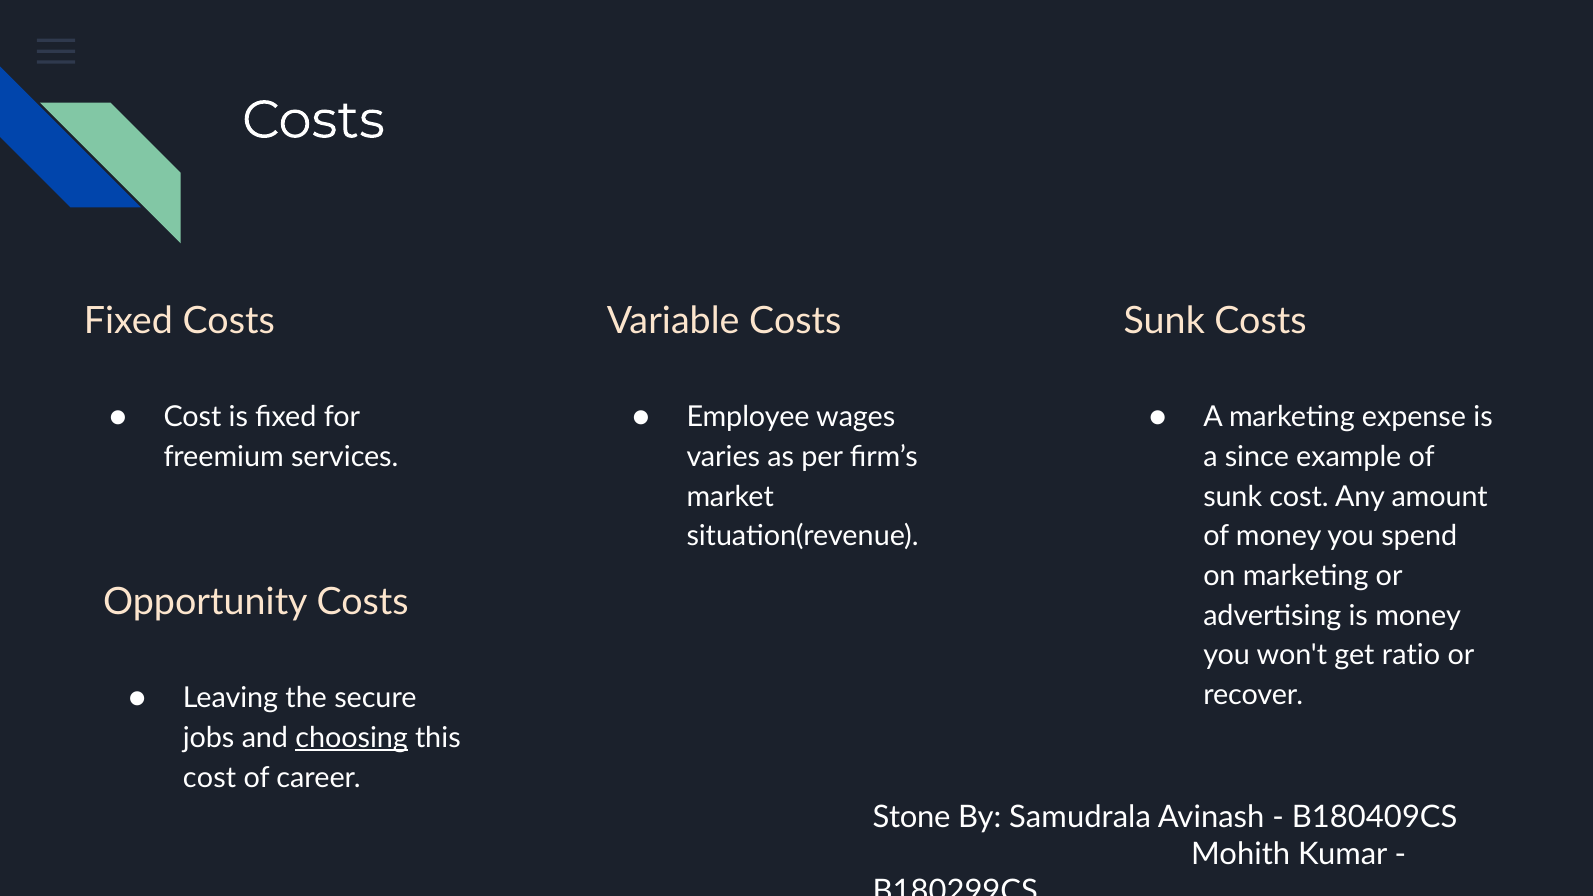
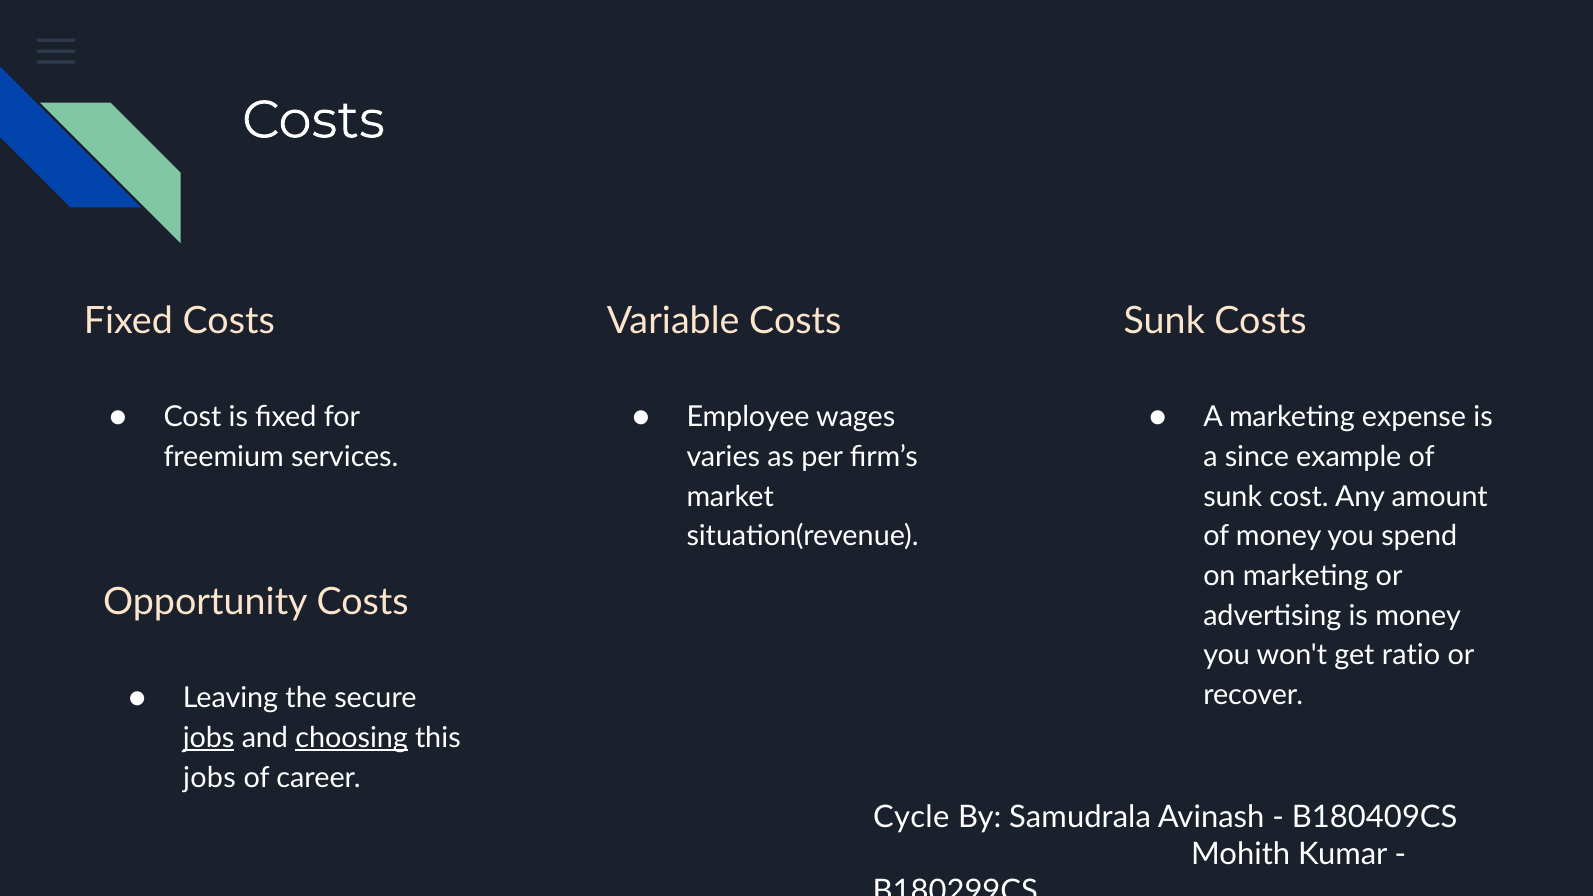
jobs at (209, 738) underline: none -> present
cost at (210, 778): cost -> jobs
Stone: Stone -> Cycle
